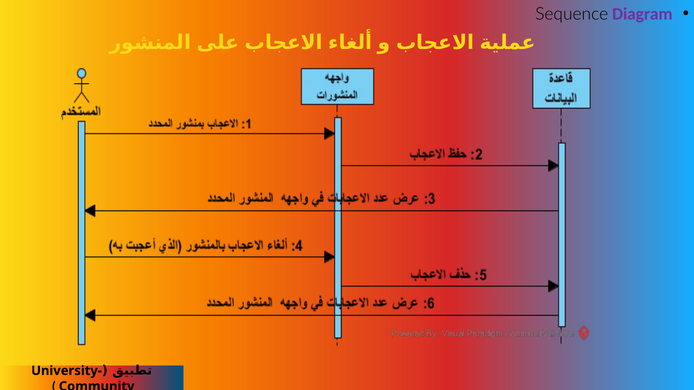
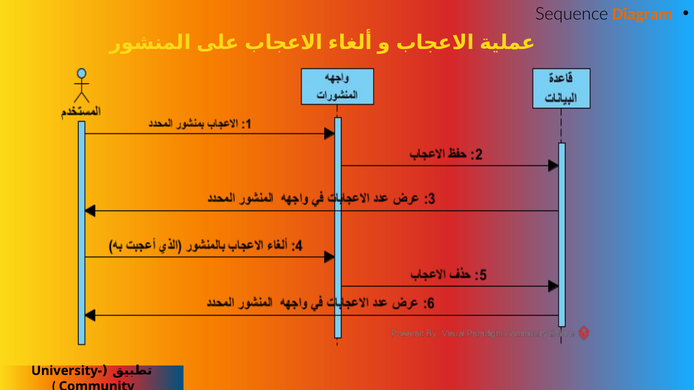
Diagram colour: purple -> orange
